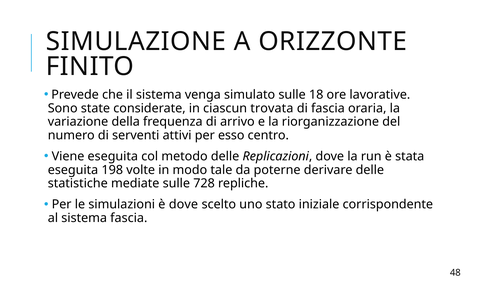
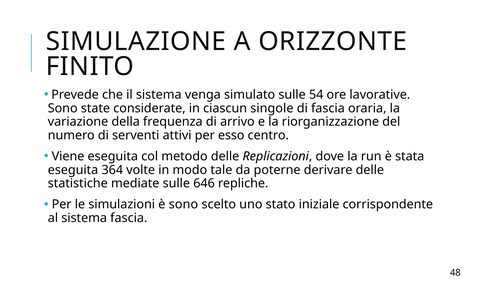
18: 18 -> 54
trovata: trovata -> singole
198: 198 -> 364
728: 728 -> 646
è dove: dove -> sono
